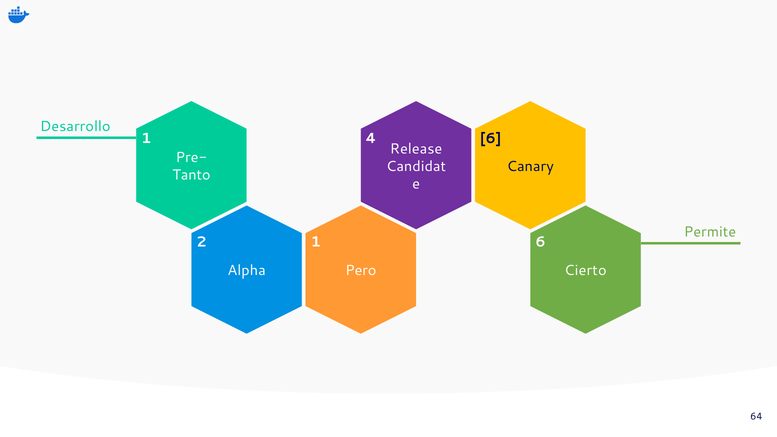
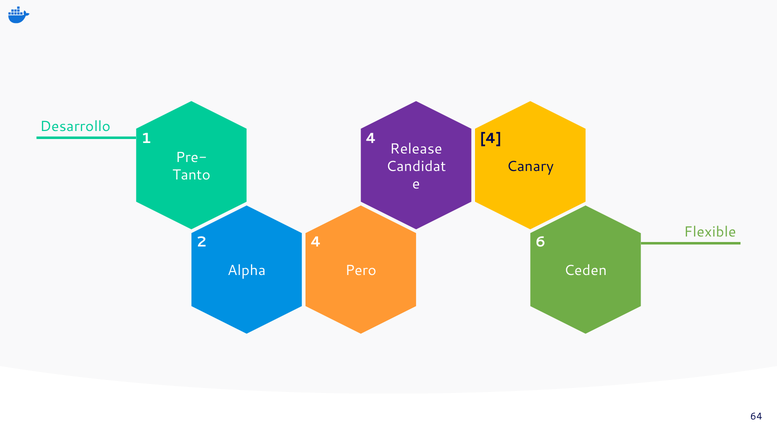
4 6: 6 -> 4
Permite: Permite -> Flexible
2 1: 1 -> 4
Cierto: Cierto -> Ceden
